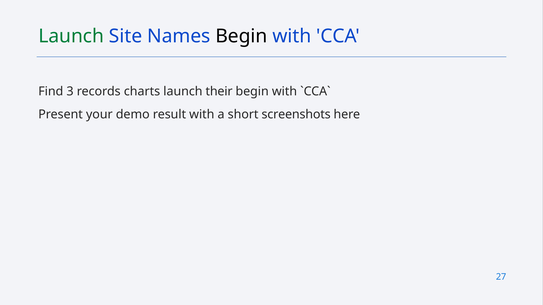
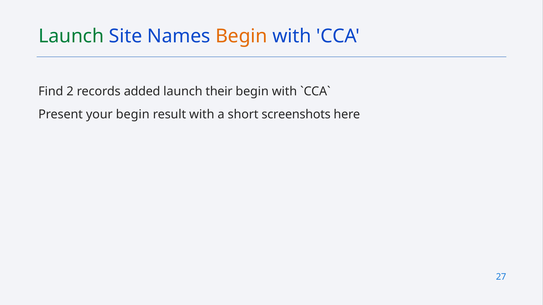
Begin at (241, 36) colour: black -> orange
3: 3 -> 2
charts: charts -> added
your demo: demo -> begin
